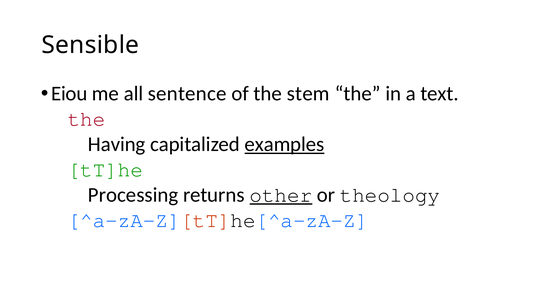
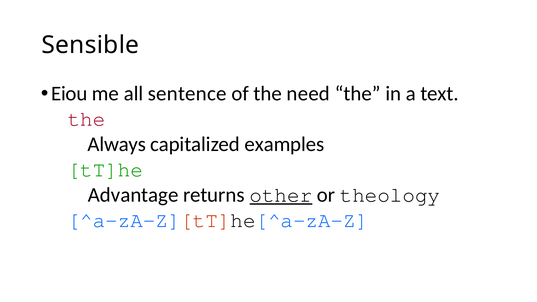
stem: stem -> need
Having: Having -> Always
examples underline: present -> none
Processing: Processing -> Advantage
